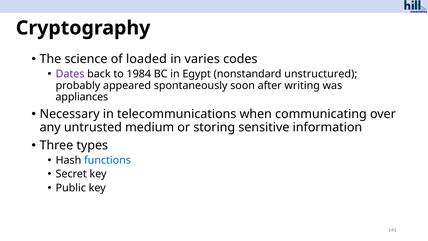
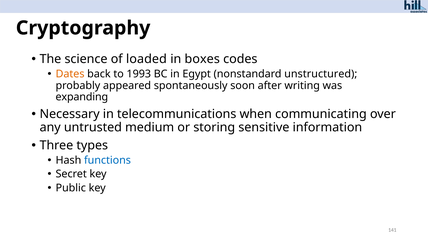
varies: varies -> boxes
Dates colour: purple -> orange
1984: 1984 -> 1993
appliances: appliances -> expanding
